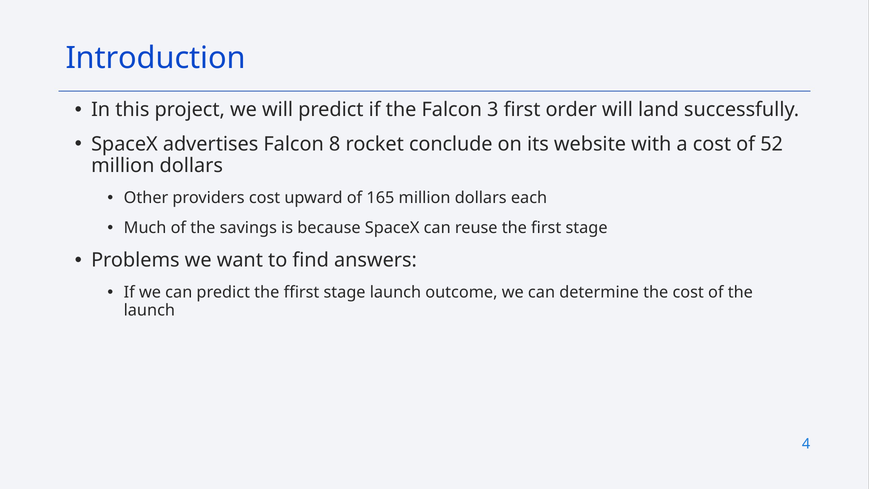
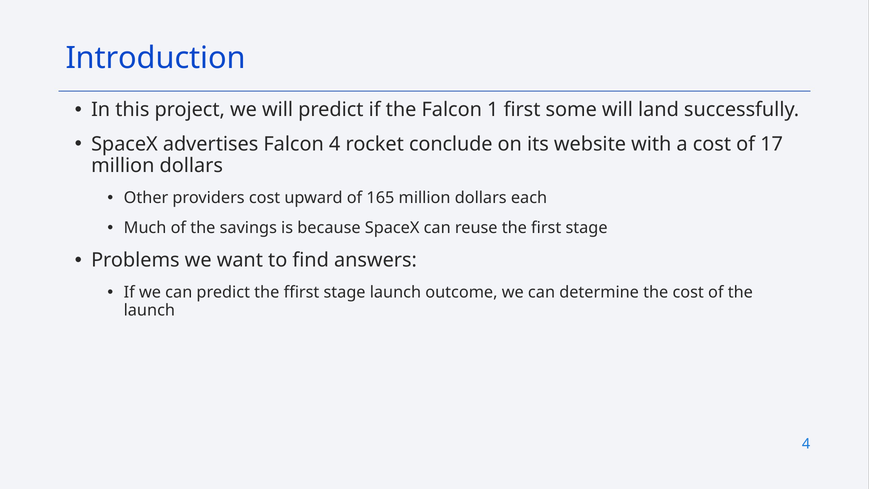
3: 3 -> 1
order: order -> some
Falcon 8: 8 -> 4
52: 52 -> 17
